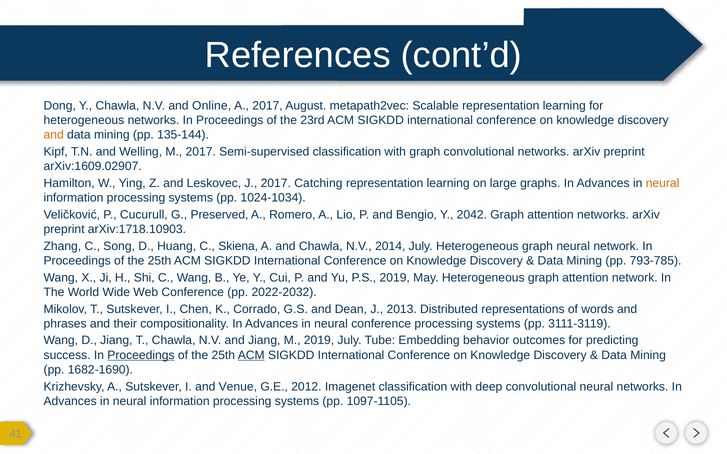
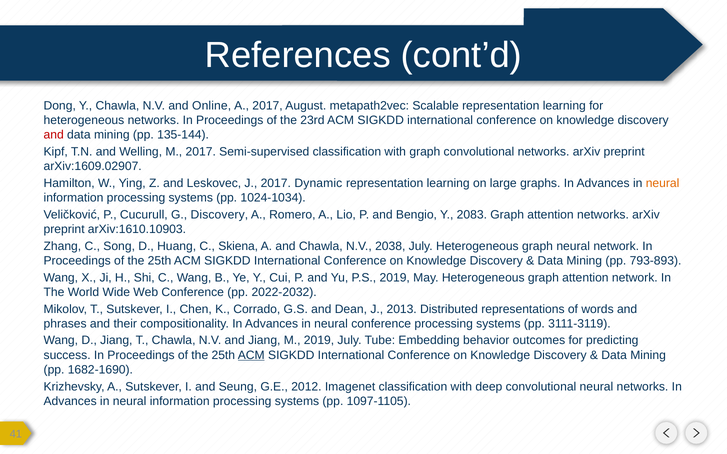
and at (54, 135) colour: orange -> red
Catching: Catching -> Dynamic
G Preserved: Preserved -> Discovery
2042: 2042 -> 2083
arXiv:1718.10903: arXiv:1718.10903 -> arXiv:1610.10903
2014: 2014 -> 2038
793-785: 793-785 -> 793-893
Proceedings at (141, 355) underline: present -> none
Venue: Venue -> Seung
